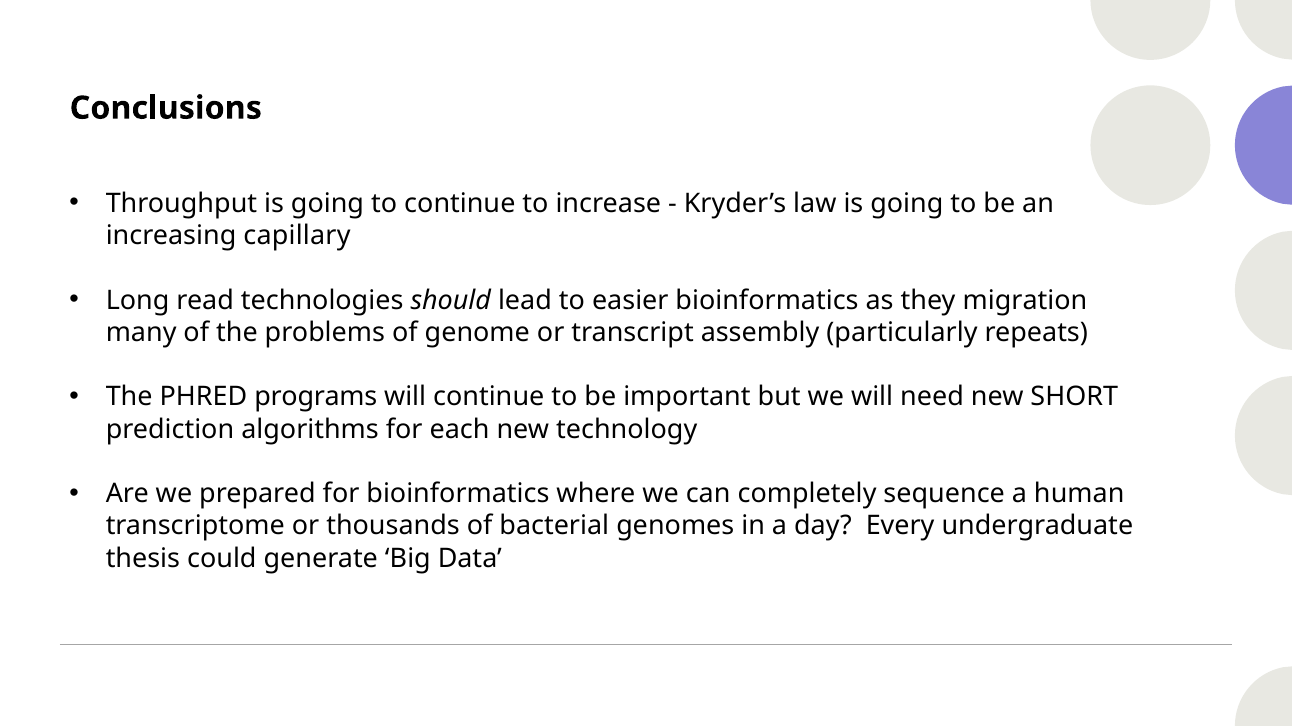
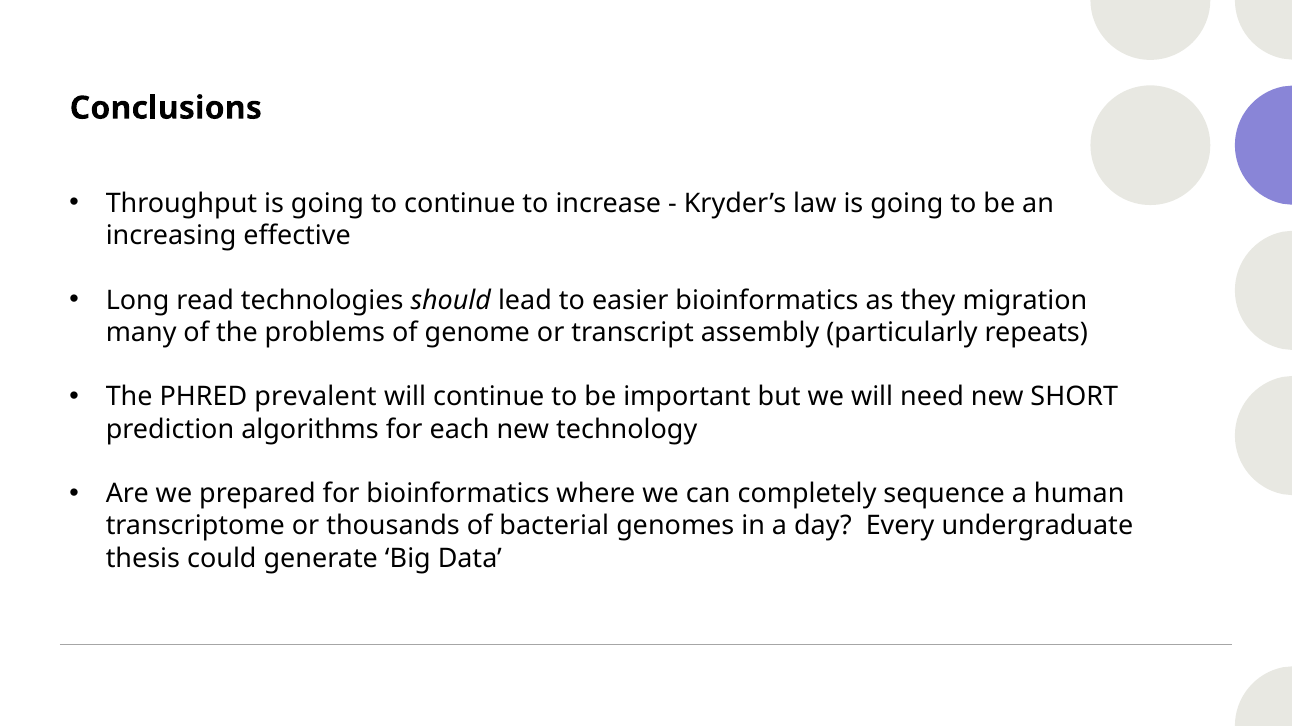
capillary: capillary -> effective
programs: programs -> prevalent
